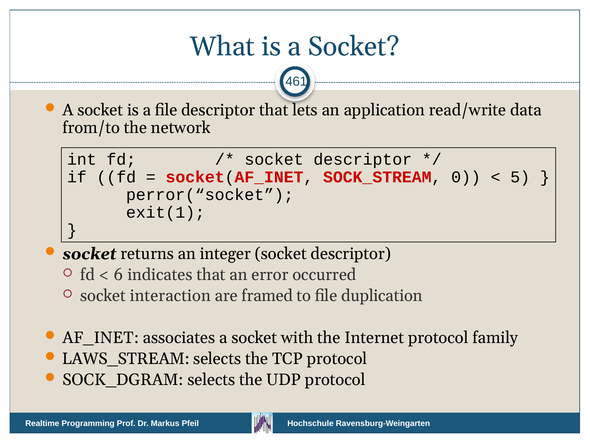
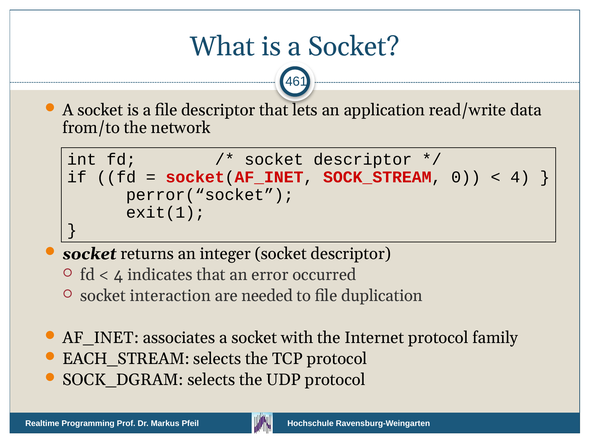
5 at (520, 177): 5 -> 4
6 at (118, 275): 6 -> 4
framed: framed -> needed
LAWS_STREAM: LAWS_STREAM -> EACH_STREAM
